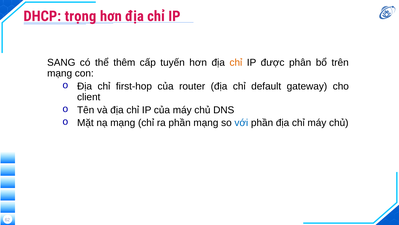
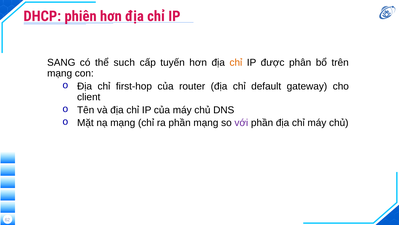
trọng: trọng -> phiên
thêm: thêm -> such
với colour: blue -> purple
